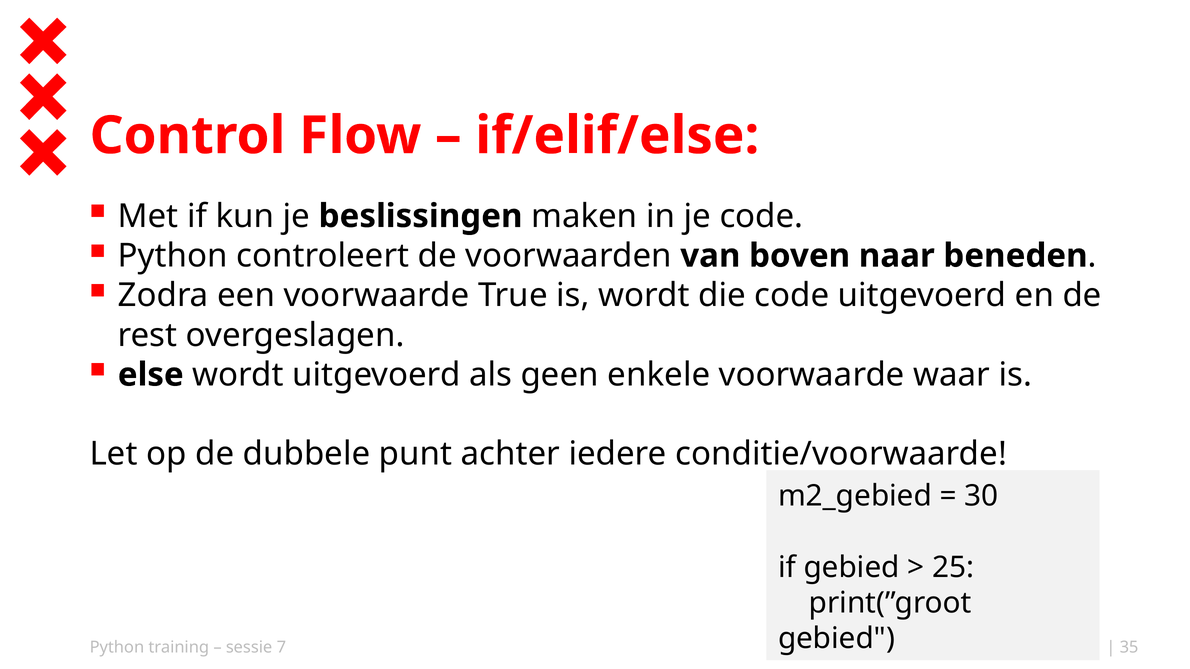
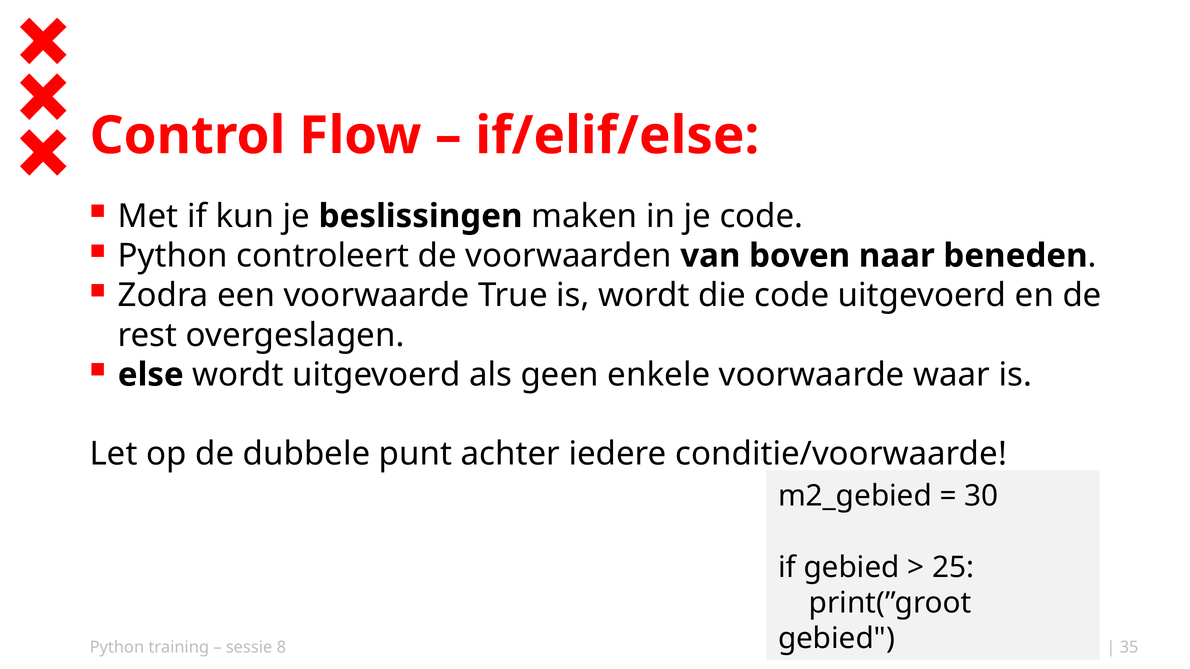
7: 7 -> 8
